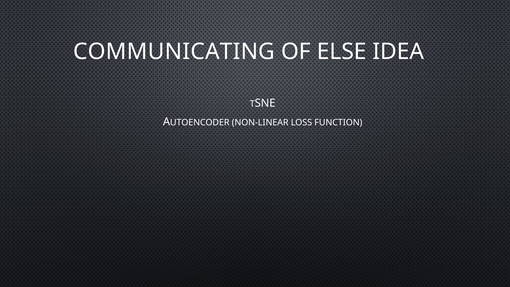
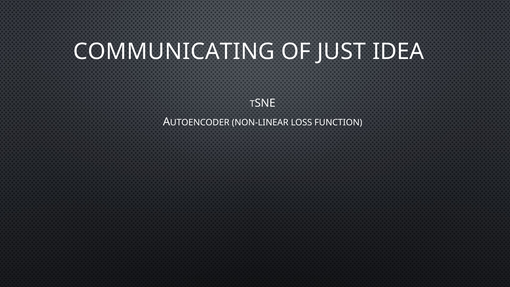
ELSE: ELSE -> JUST
